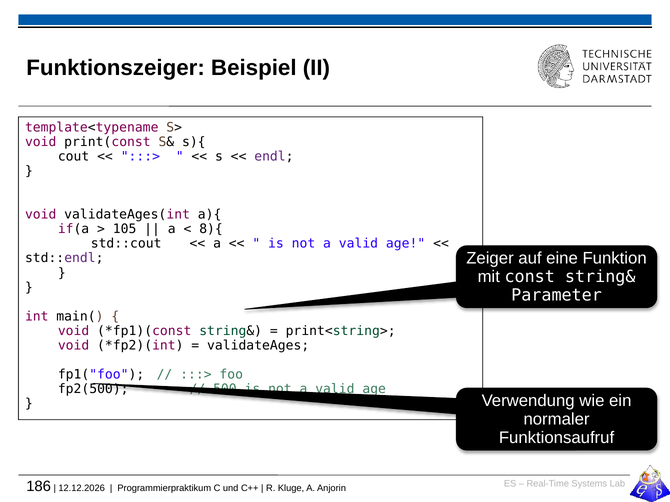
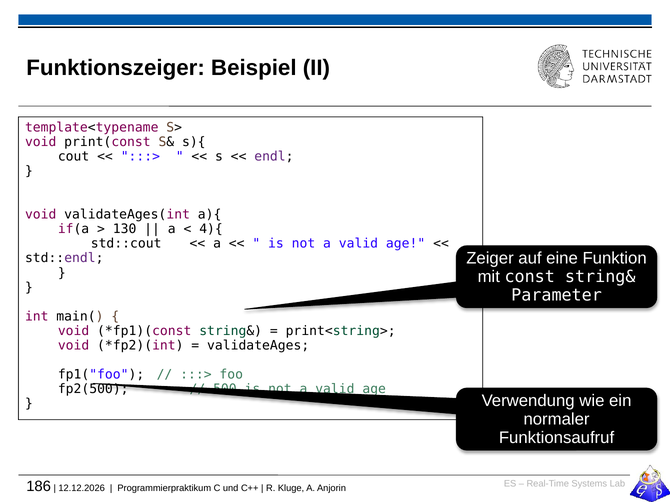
105: 105 -> 130
8){: 8){ -> 4){
